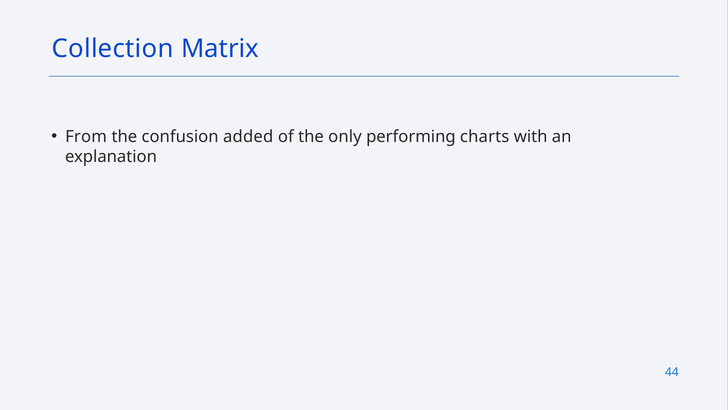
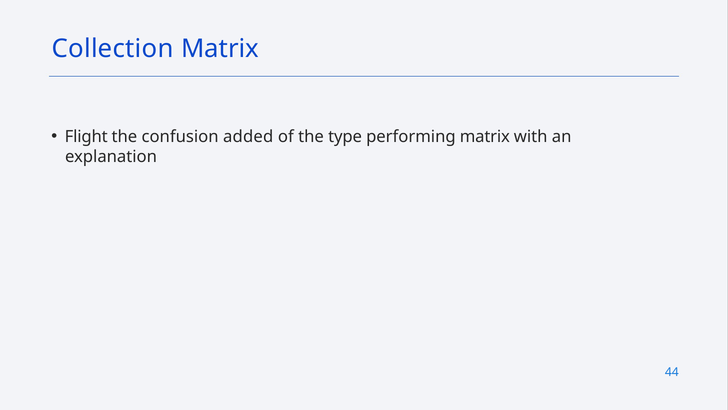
From: From -> Flight
only: only -> type
performing charts: charts -> matrix
